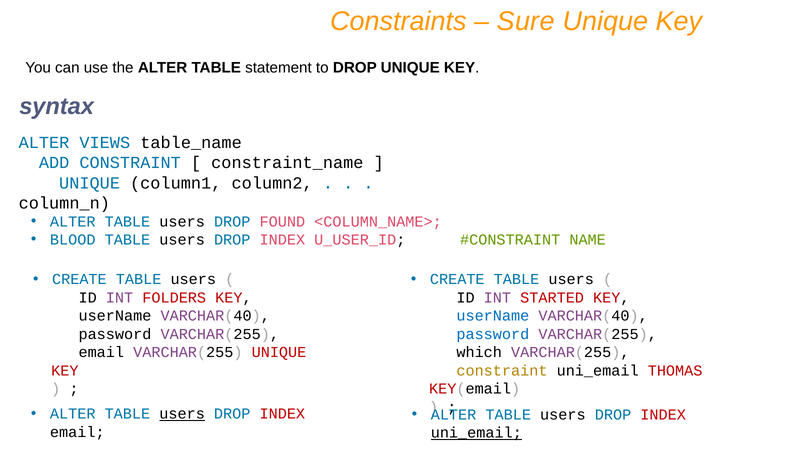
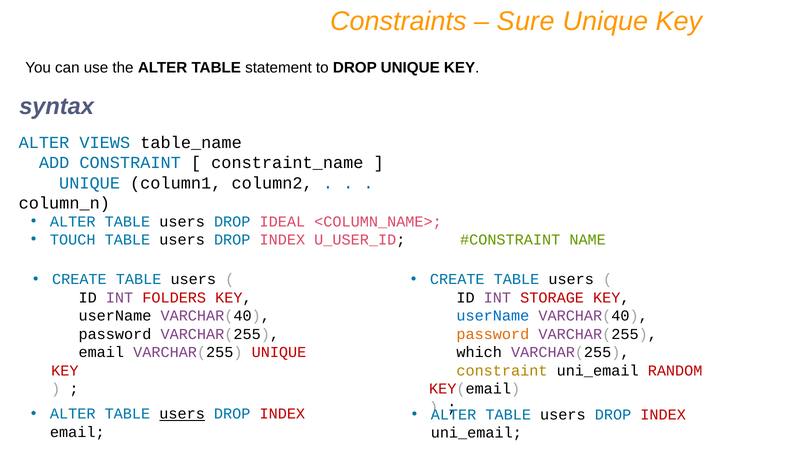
FOUND: FOUND -> IDEAL
BLOOD: BLOOD -> TOUCH
STARTED: STARTED -> STORAGE
password at (493, 334) colour: blue -> orange
THOMAS: THOMAS -> RANDOM
uni_email at (476, 432) underline: present -> none
